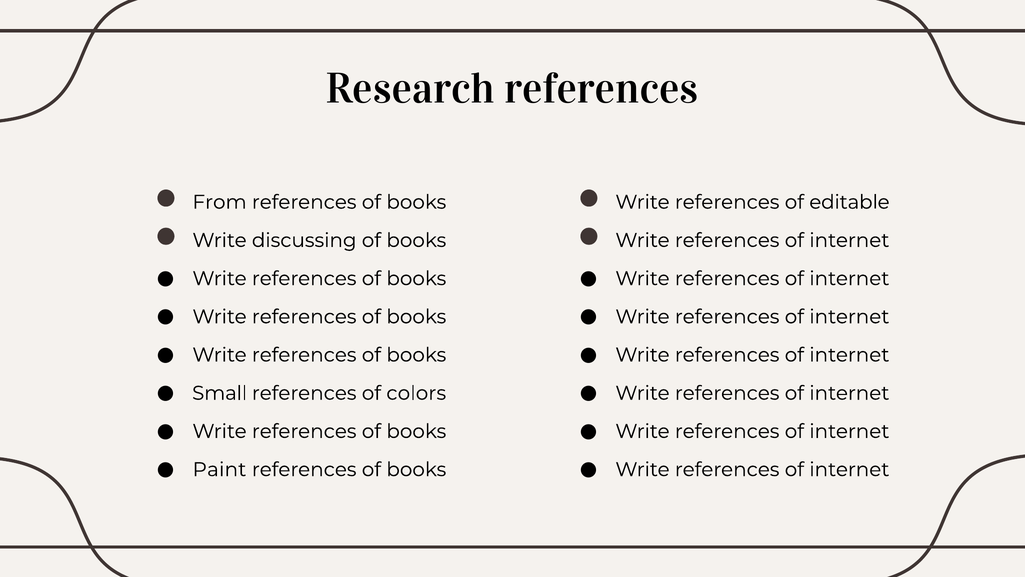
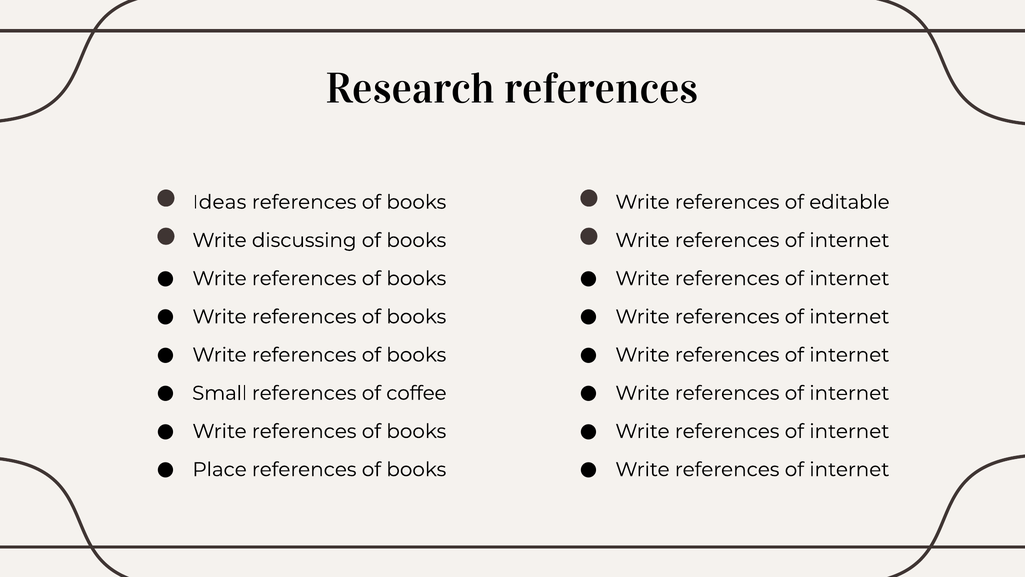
From: From -> Ideas
colors: colors -> coffee
Paint: Paint -> Place
